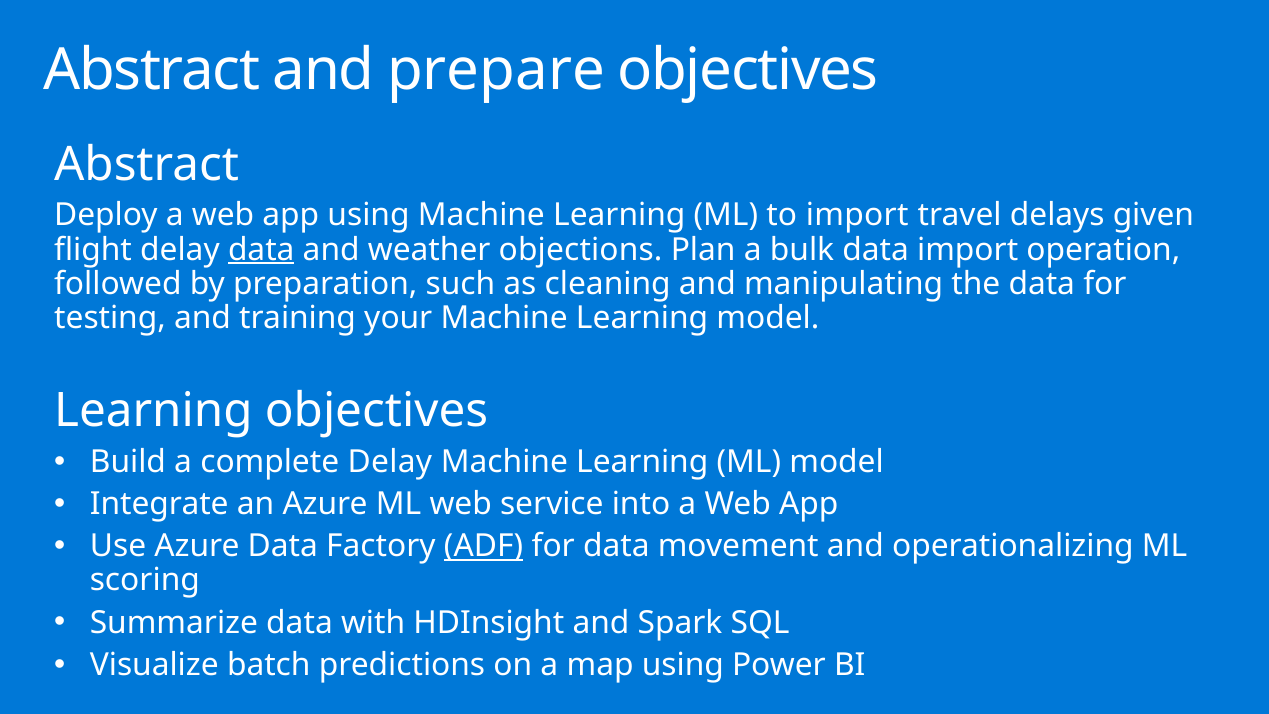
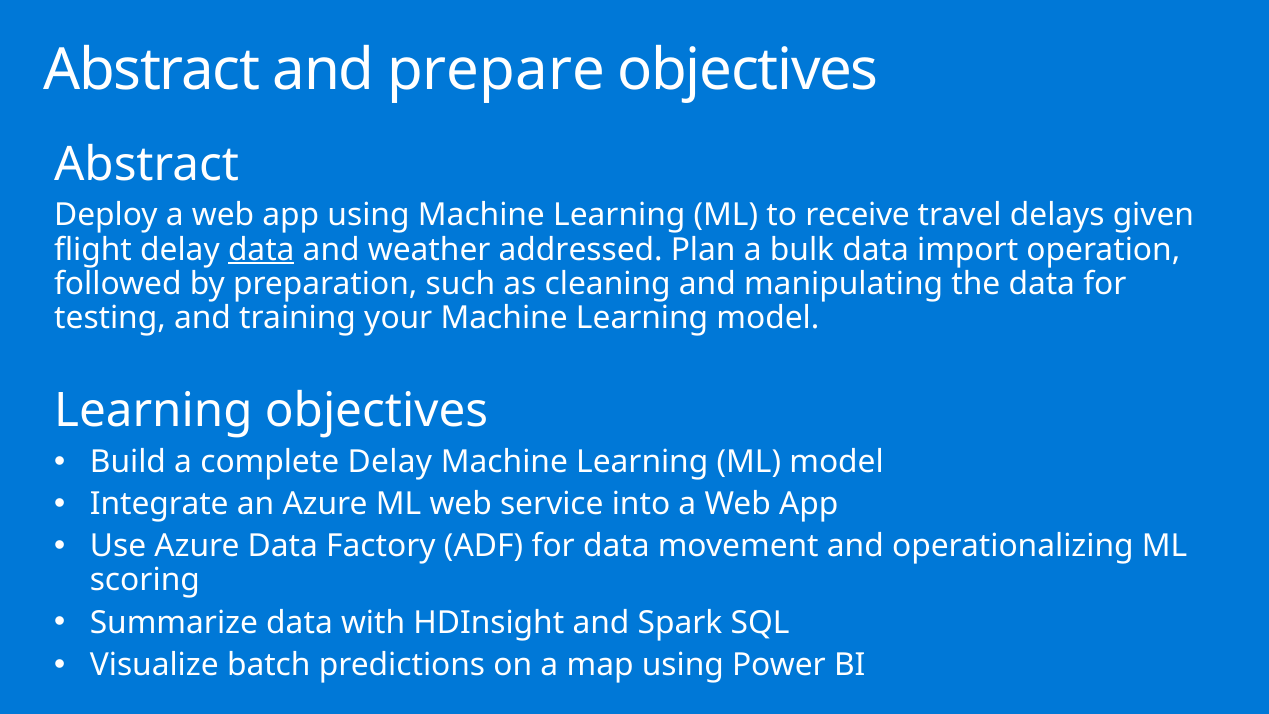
to import: import -> receive
objections: objections -> addressed
ADF underline: present -> none
